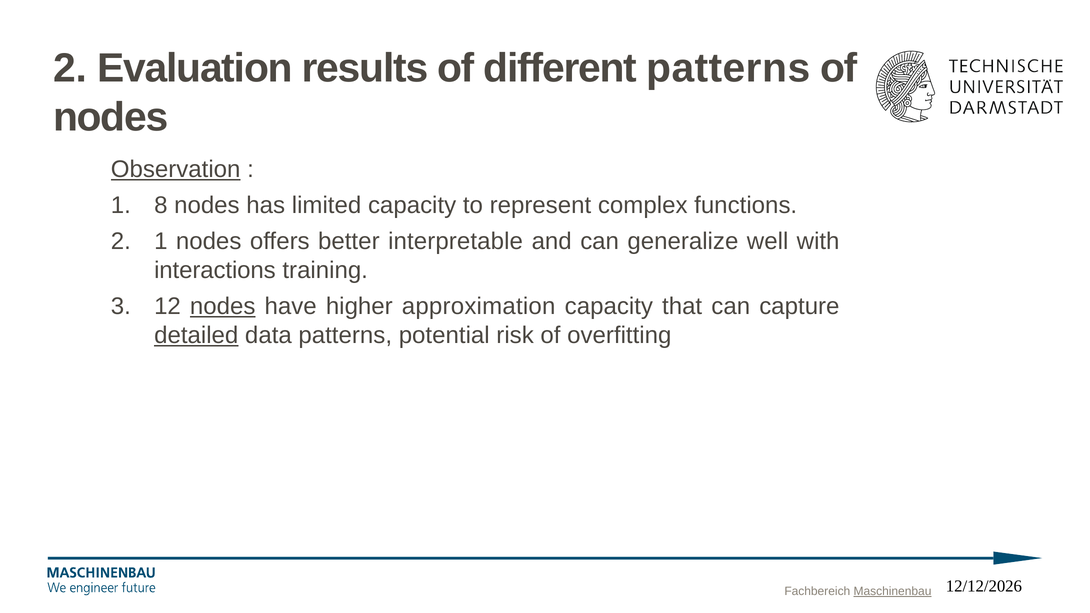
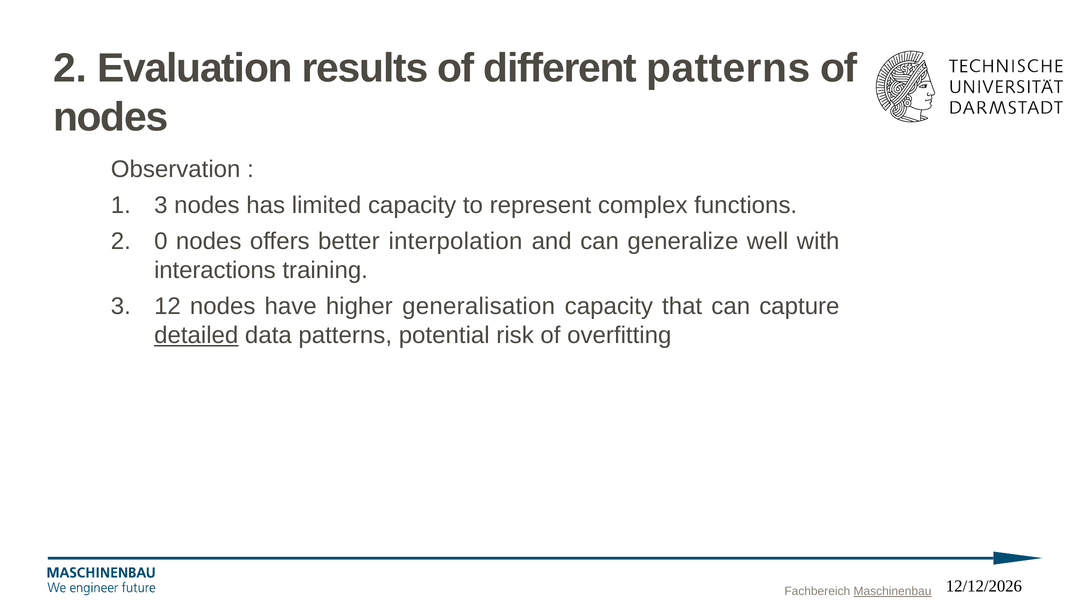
Observation underline: present -> none
8 at (161, 206): 8 -> 3
2 1: 1 -> 0
interpretable: interpretable -> interpolation
nodes at (223, 307) underline: present -> none
approximation: approximation -> generalisation
